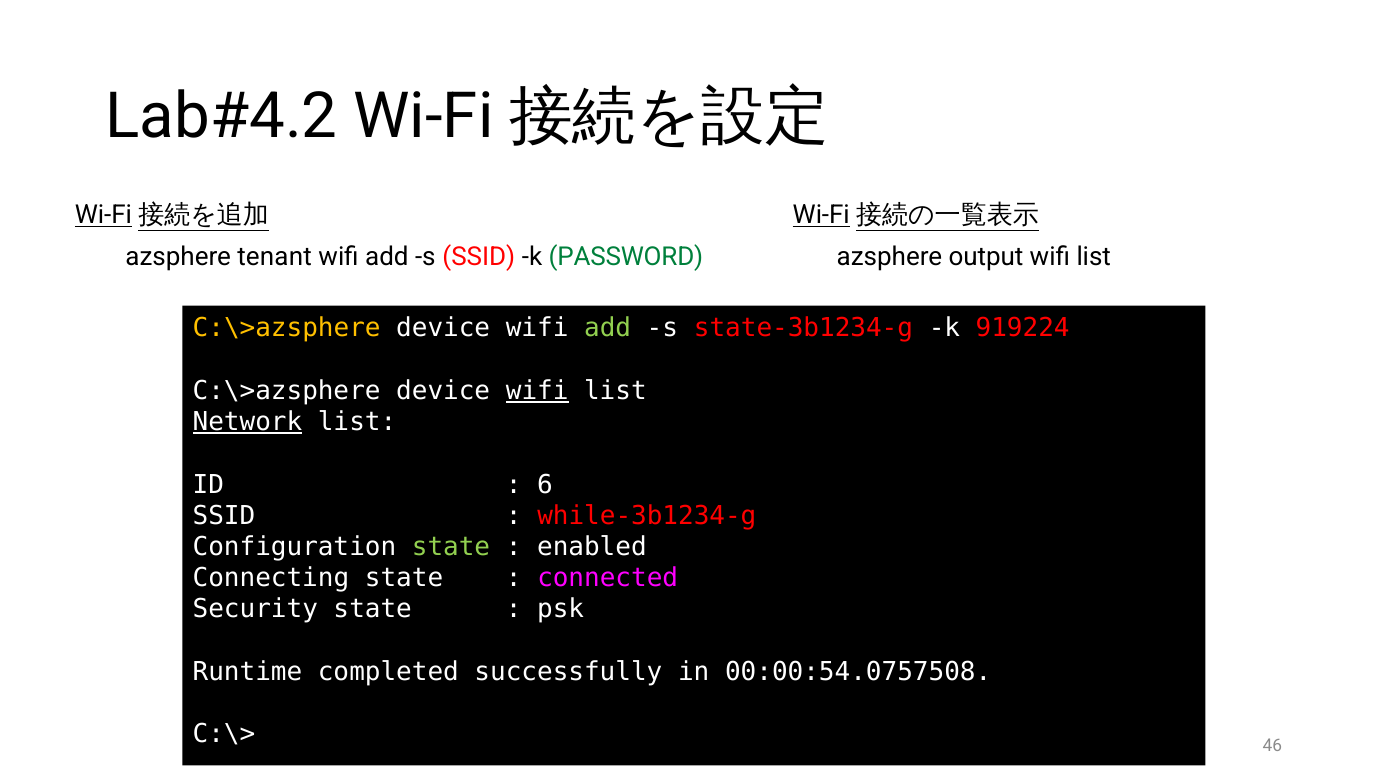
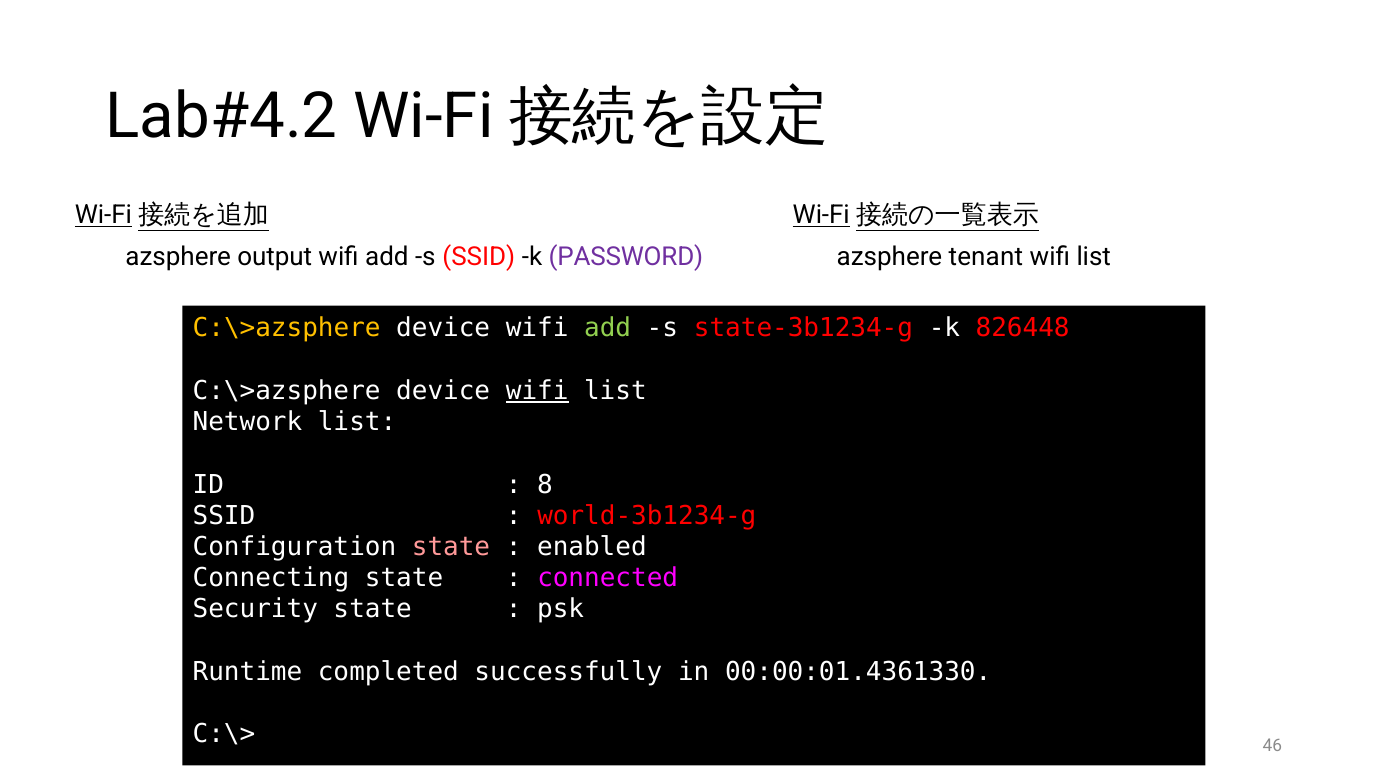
tenant: tenant -> output
PASSWORD colour: green -> purple
output: output -> tenant
919224: 919224 -> 826448
Network underline: present -> none
6: 6 -> 8
while-3b1234-g: while-3b1234-g -> world-3b1234-g
state at (451, 547) colour: light green -> pink
00:00:54.0757508: 00:00:54.0757508 -> 00:00:01.4361330
